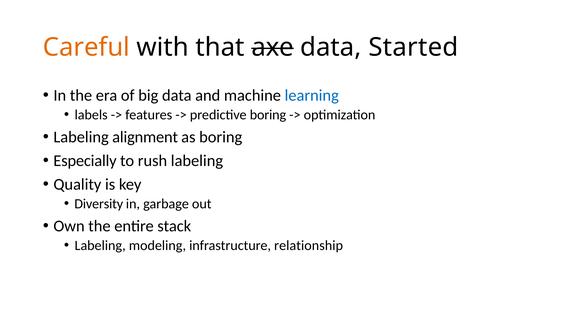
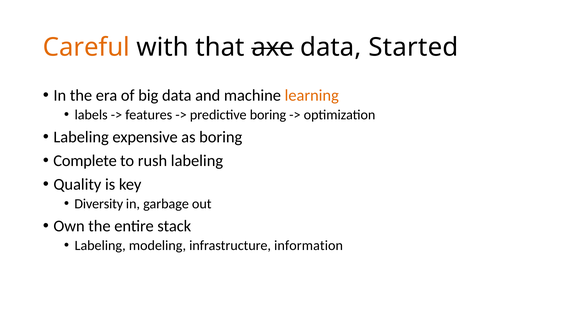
learning colour: blue -> orange
alignment: alignment -> expensive
Especially: Especially -> Complete
relationship: relationship -> information
